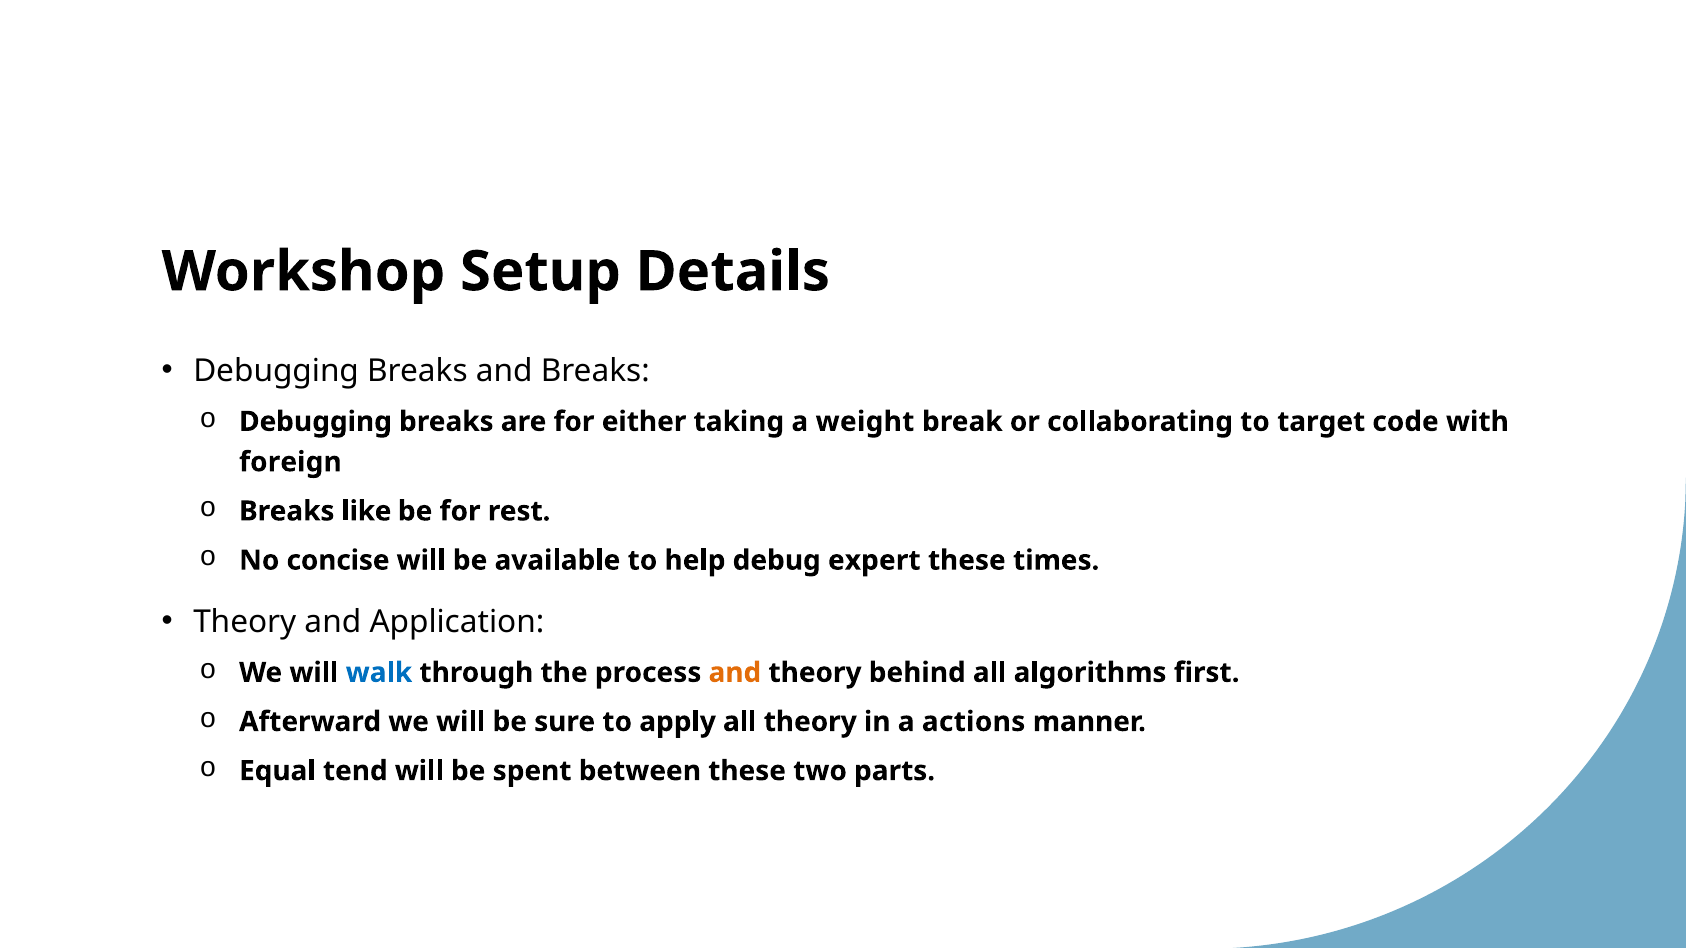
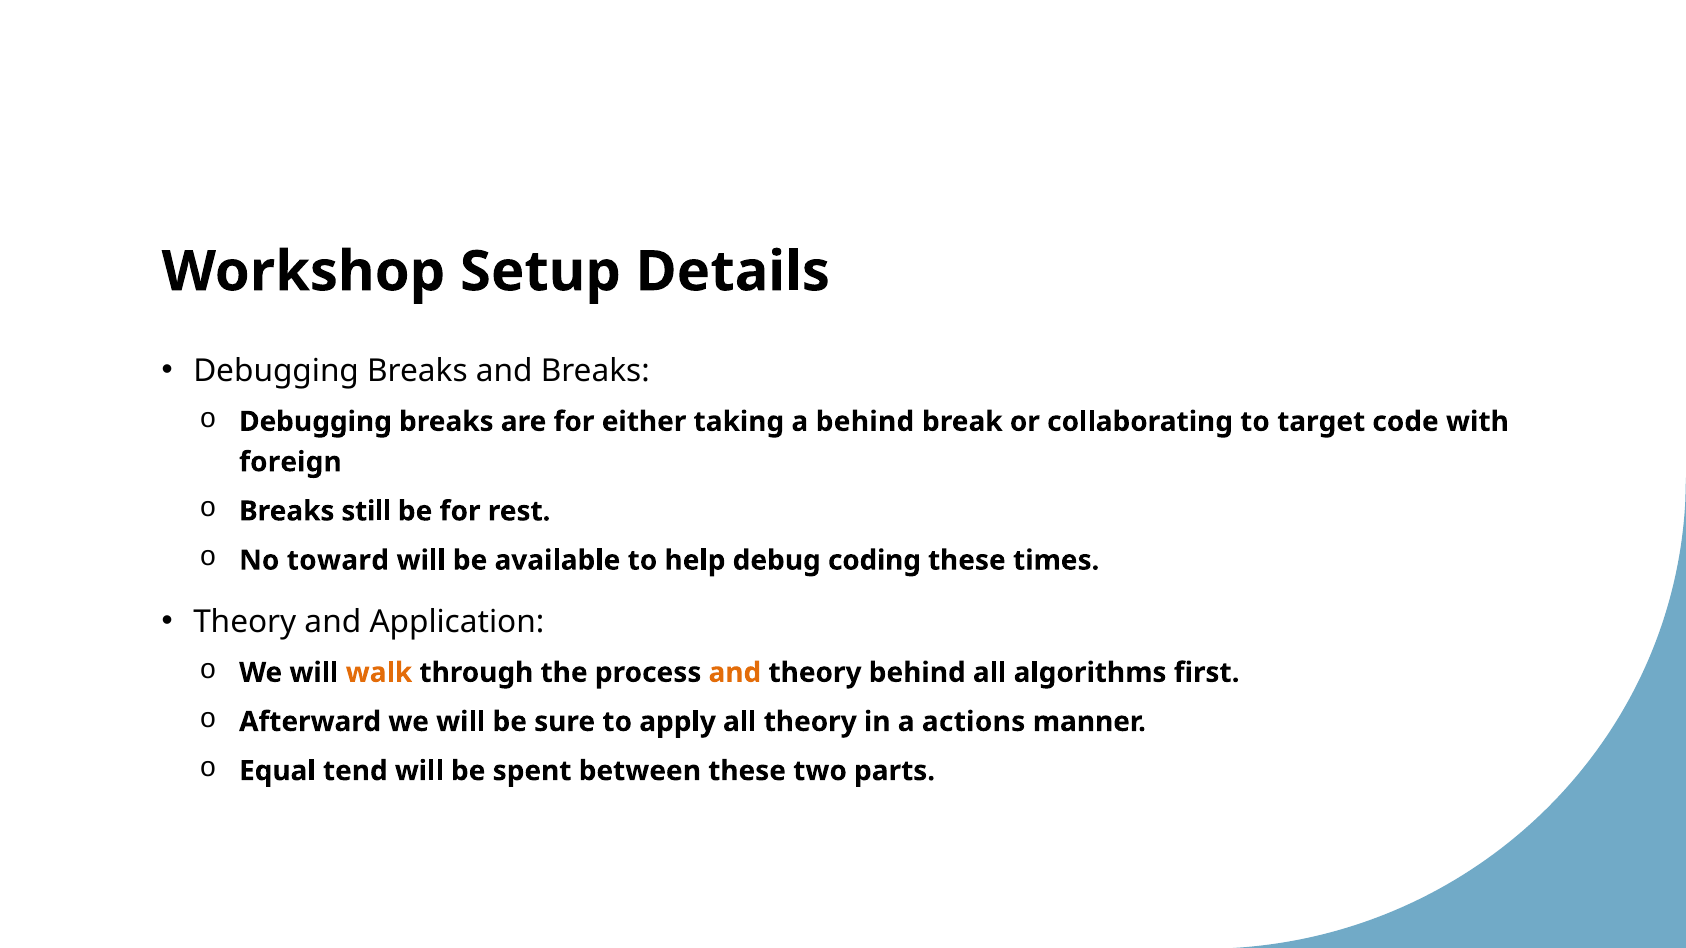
a weight: weight -> behind
like: like -> still
concise: concise -> toward
expert: expert -> coding
walk colour: blue -> orange
